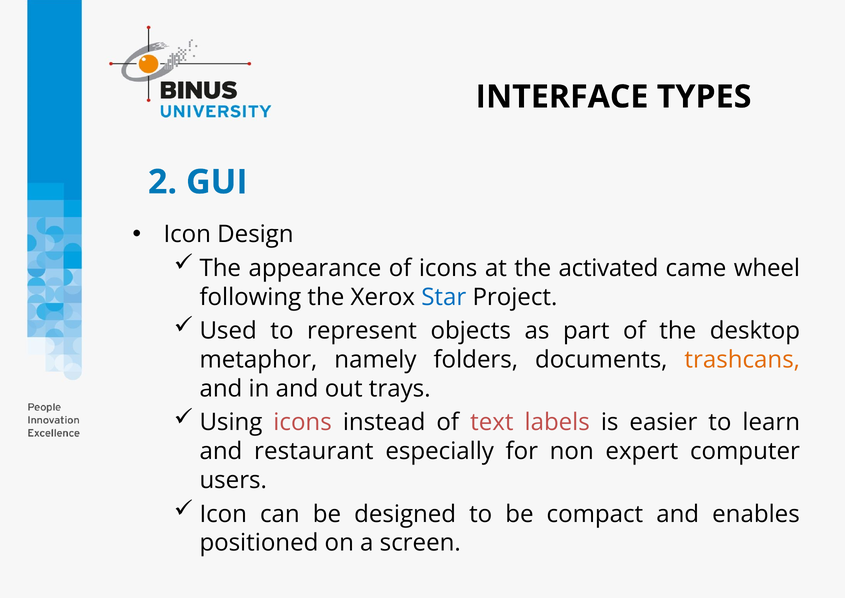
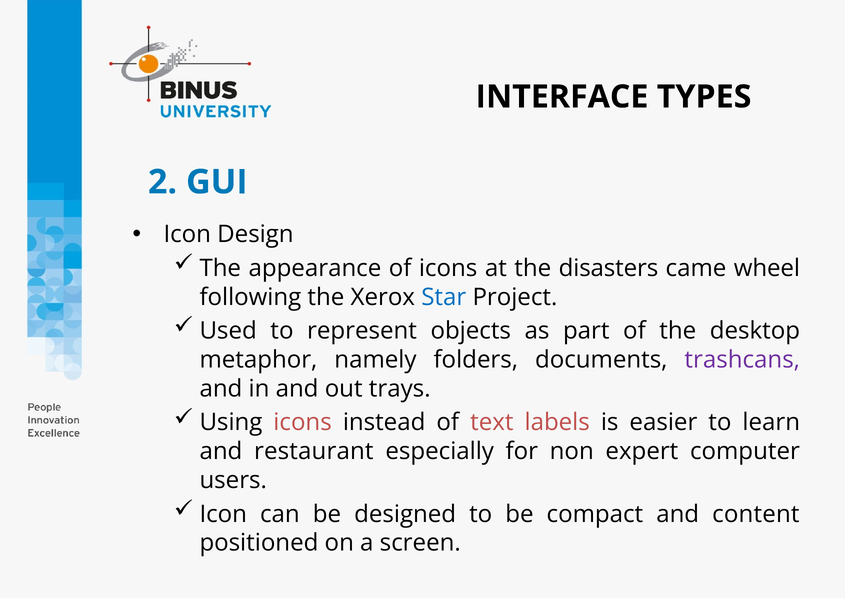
activated: activated -> disasters
trashcans colour: orange -> purple
enables: enables -> content
